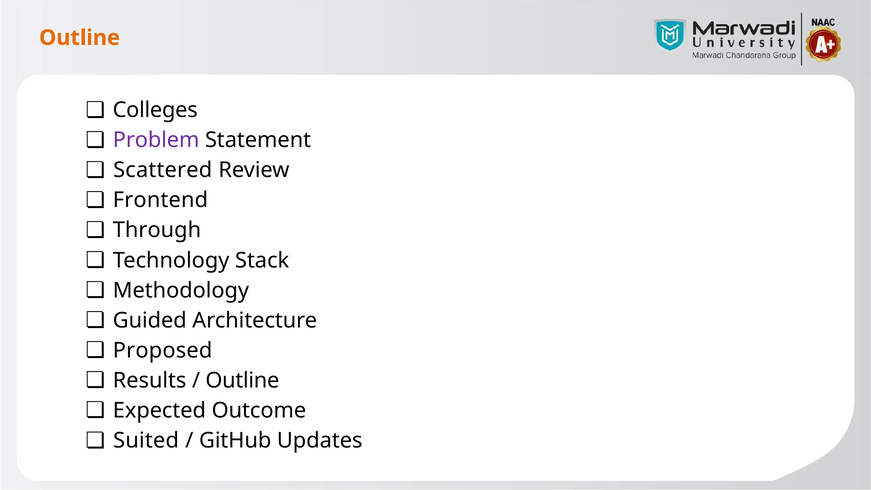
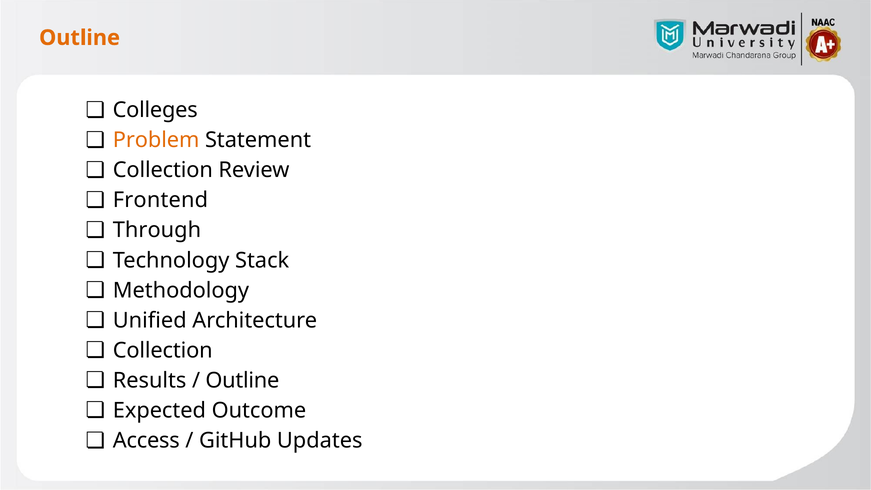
Problem colour: purple -> orange
Scattered at (163, 170): Scattered -> Collection
Guided: Guided -> Unified
Proposed at (163, 350): Proposed -> Collection
Suited: Suited -> Access
